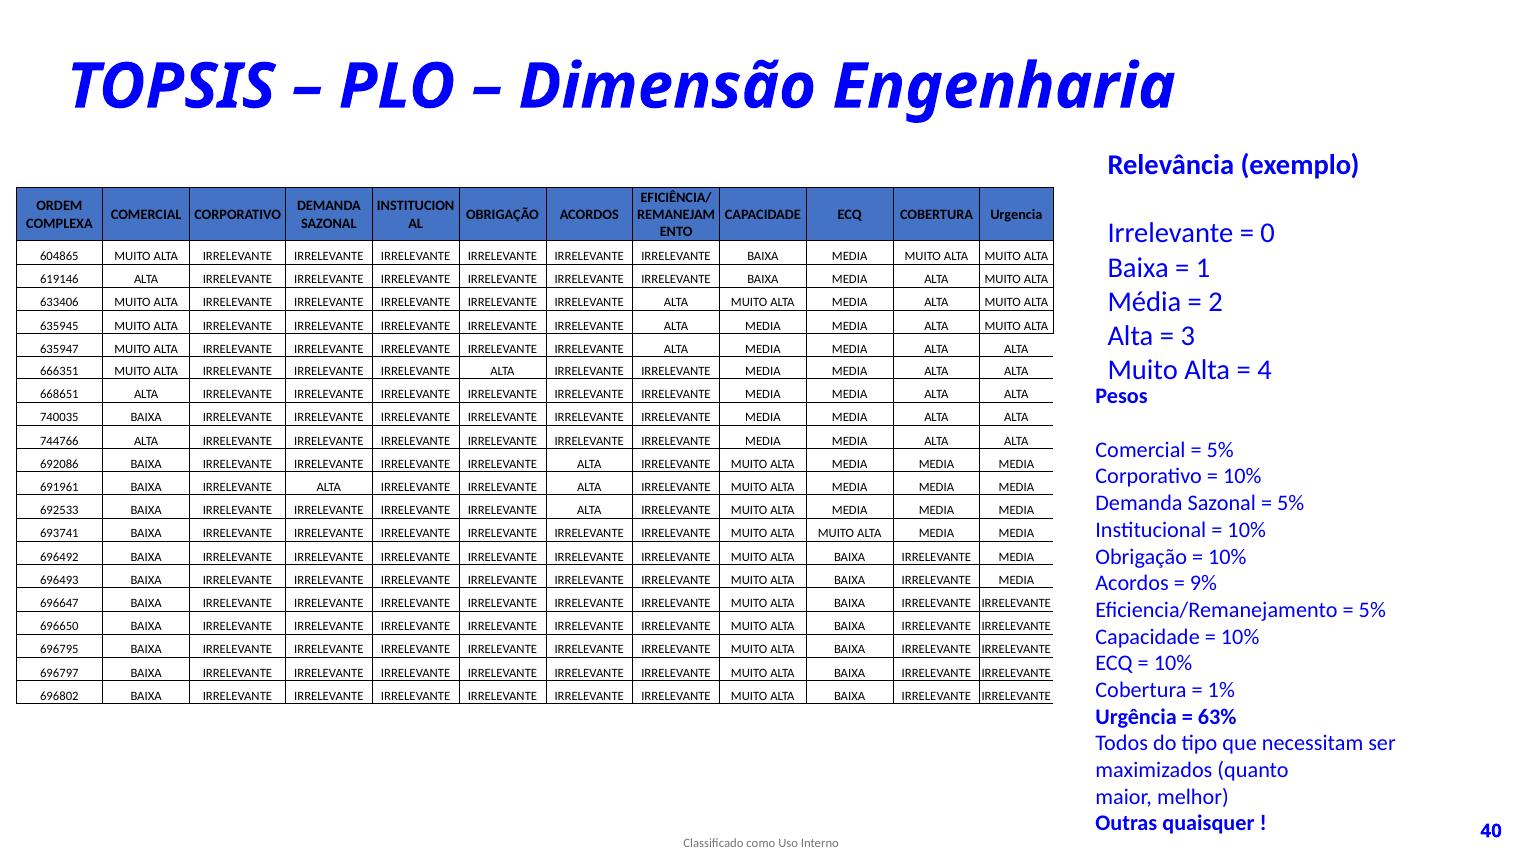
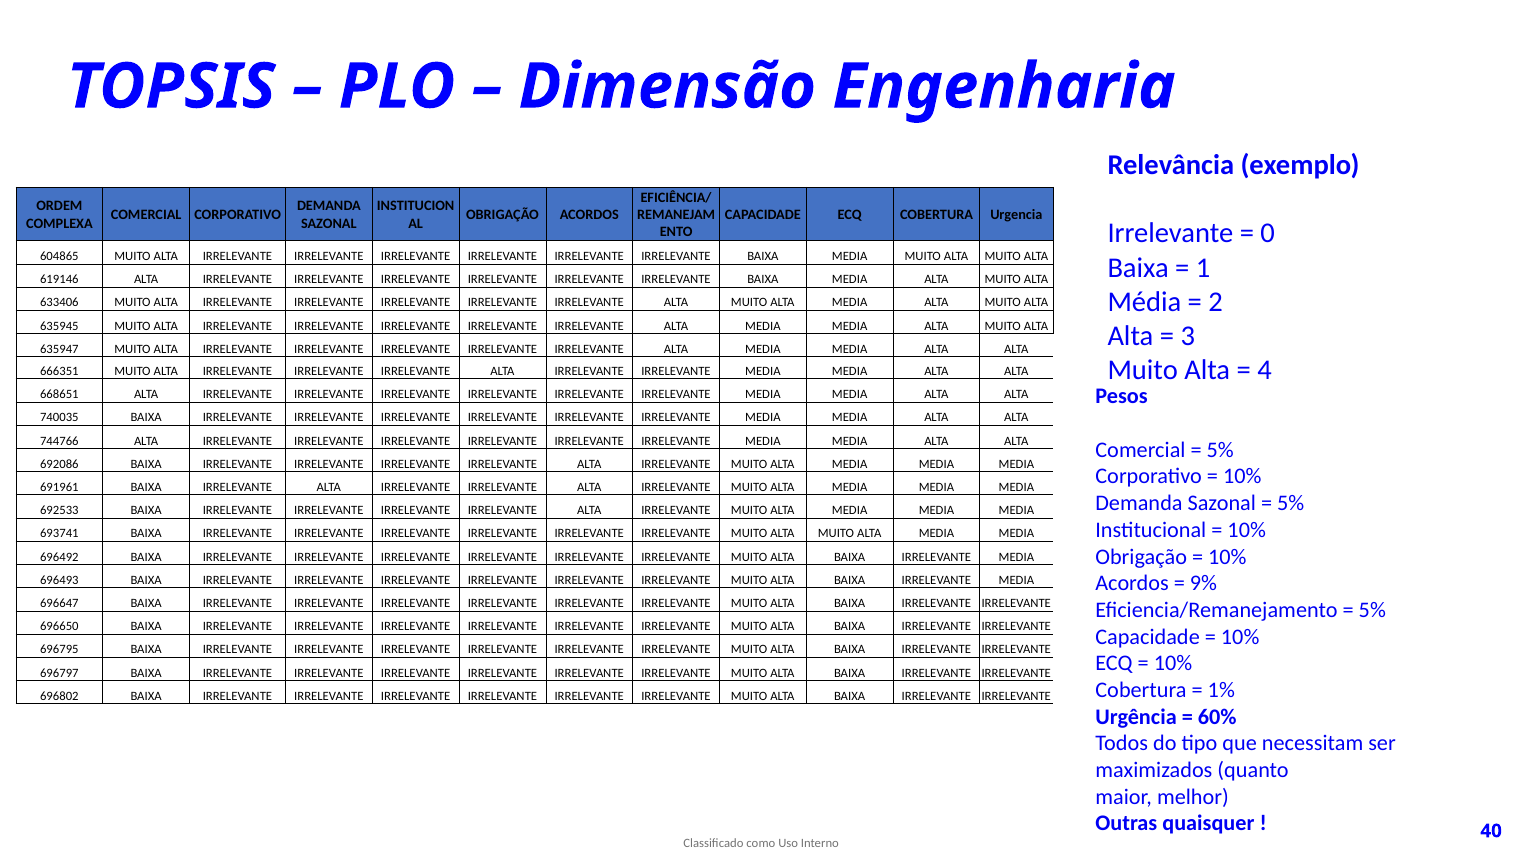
63%: 63% -> 60%
